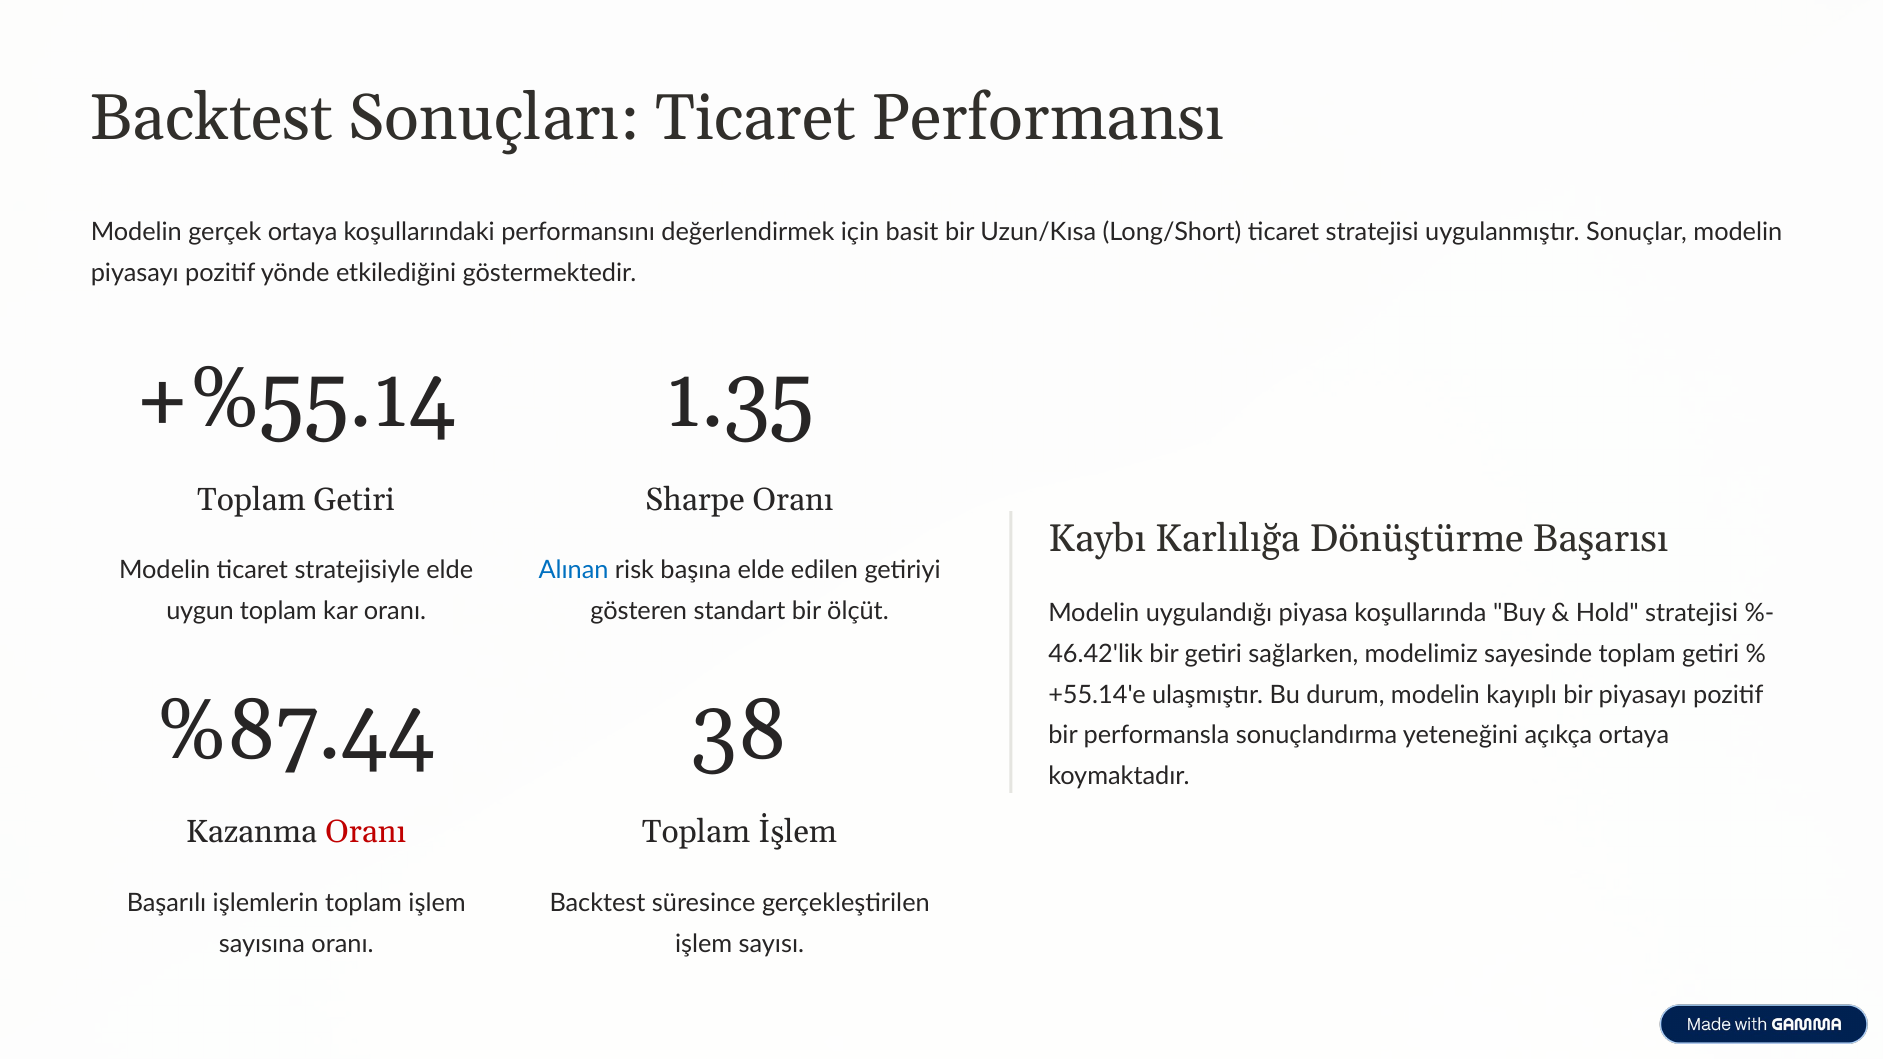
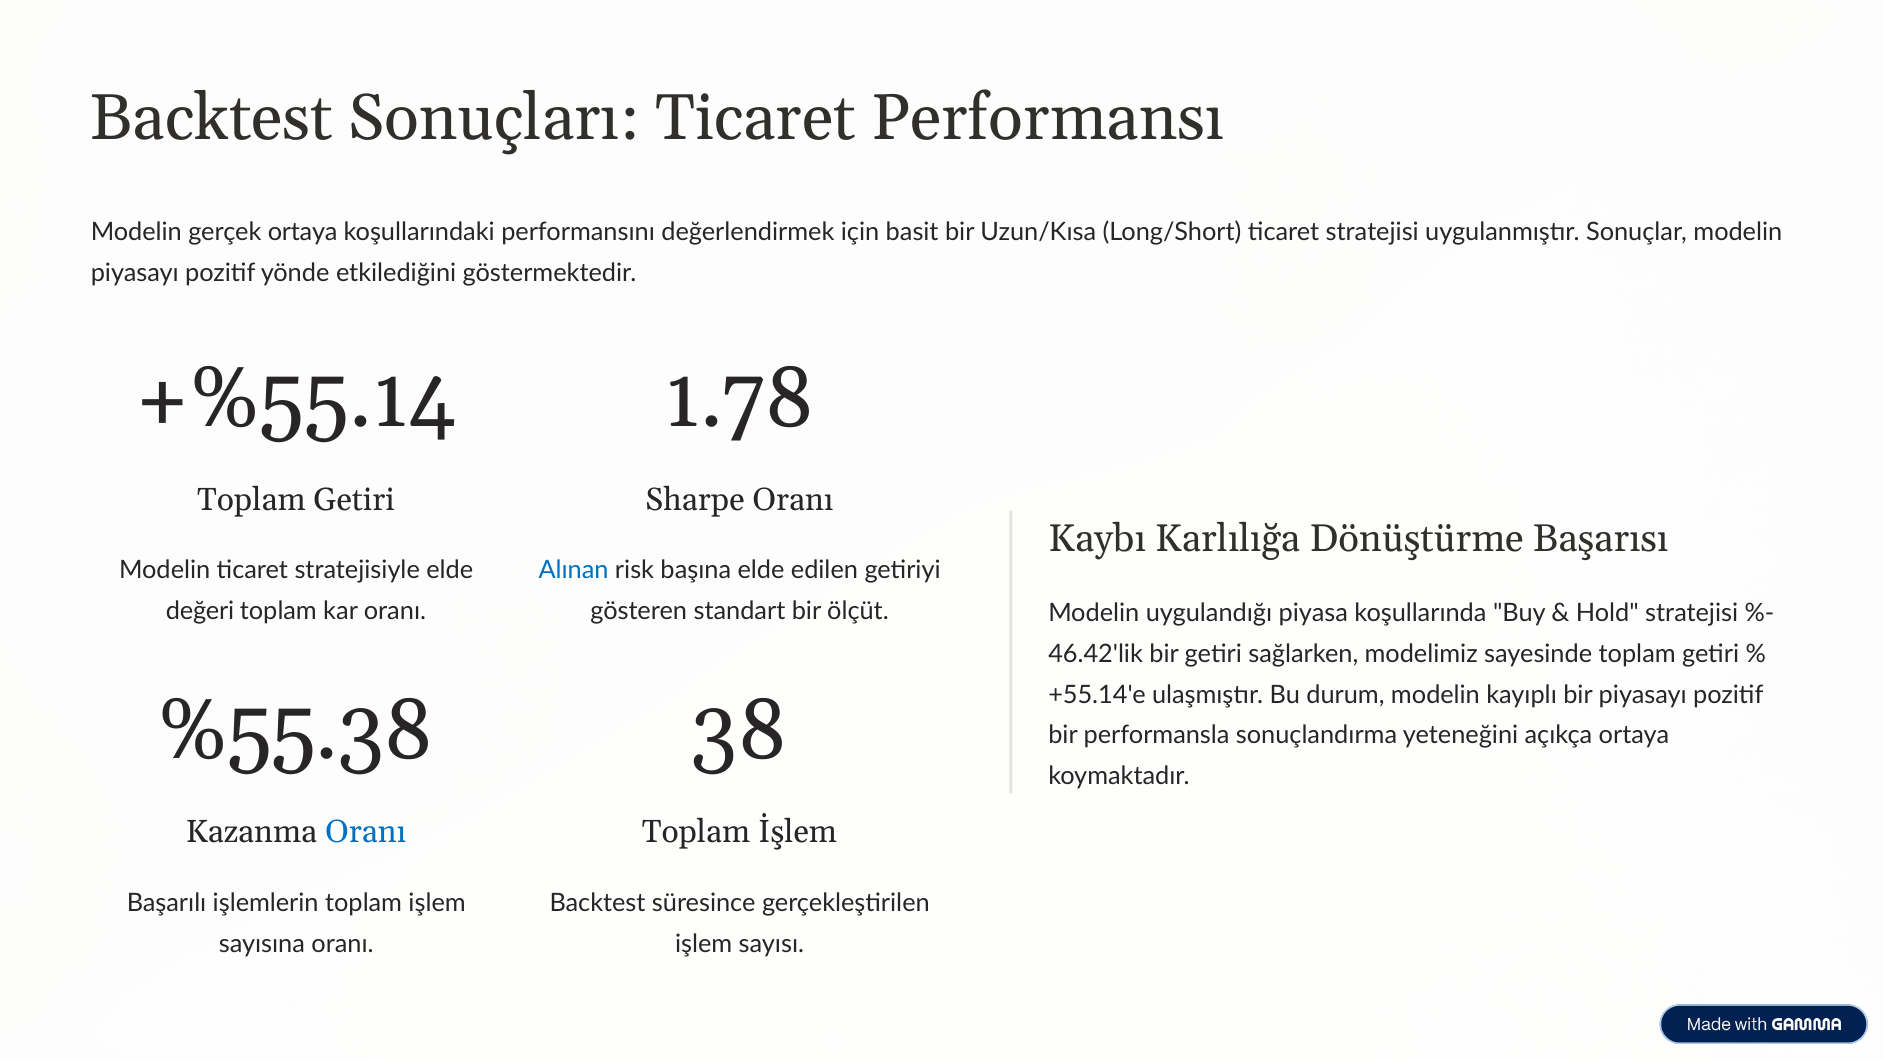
1.35: 1.35 -> 1.78
uygun: uygun -> değeri
%87.44: %87.44 -> %55.38
Oranı at (366, 832) colour: red -> blue
